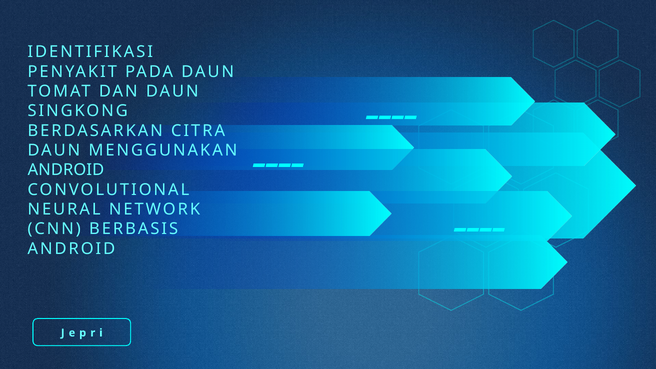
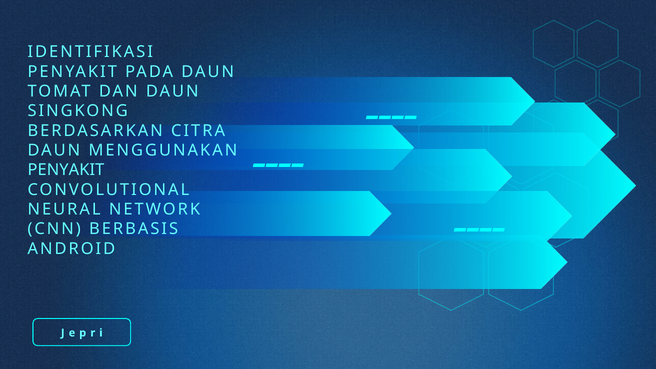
ANDROID at (66, 170): ANDROID -> PENYAKIT
